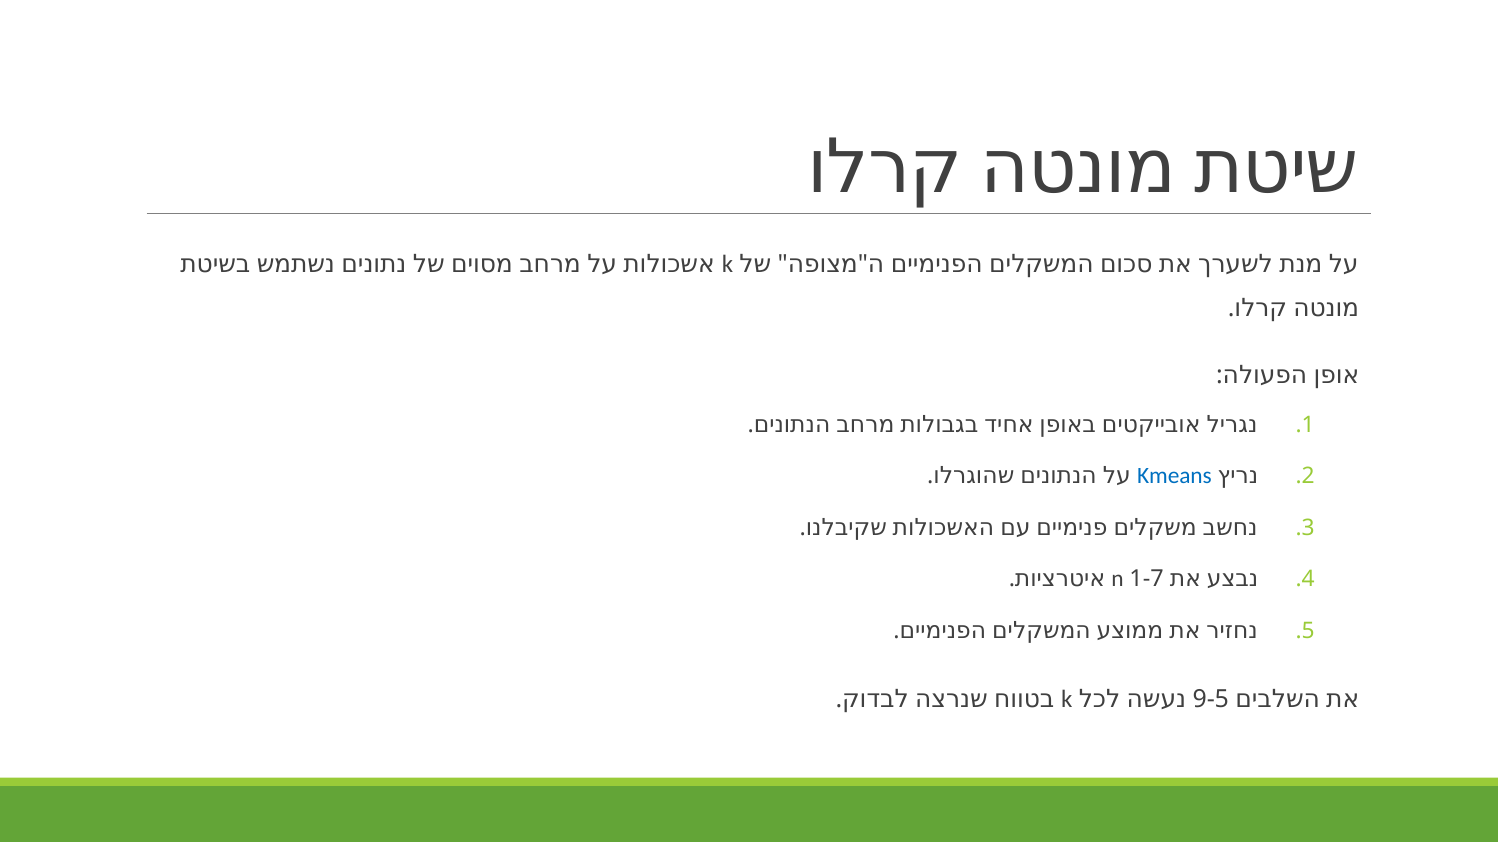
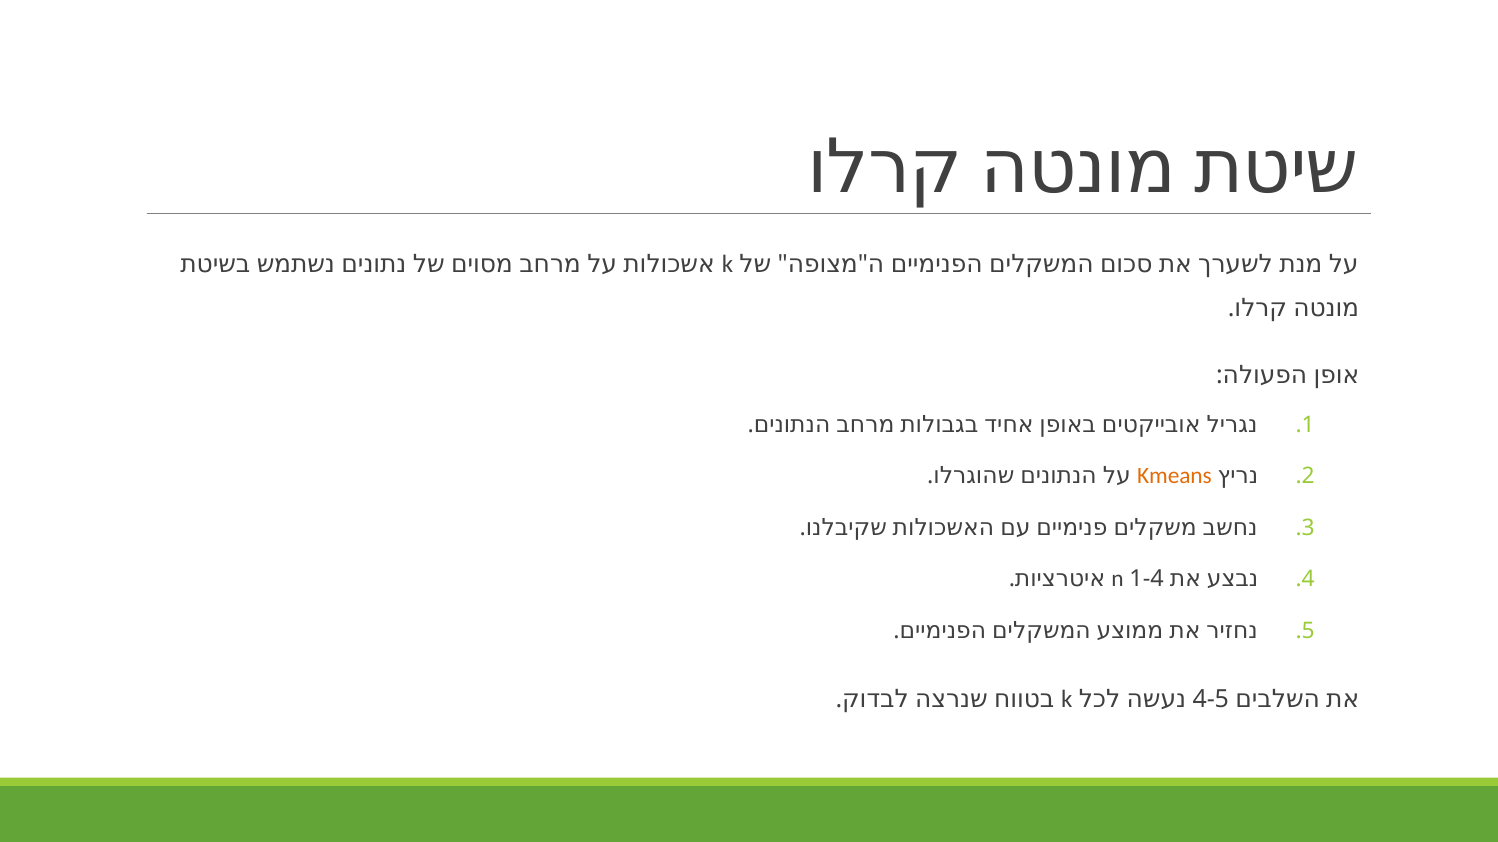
Kmeans colour: blue -> orange
1-7: 1-7 -> 1-4
9-5: 9-5 -> 4-5
